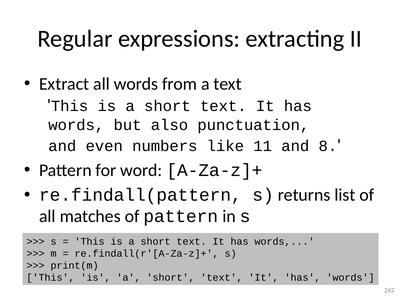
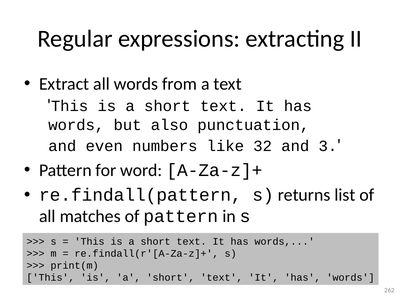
11: 11 -> 32
8: 8 -> 3
